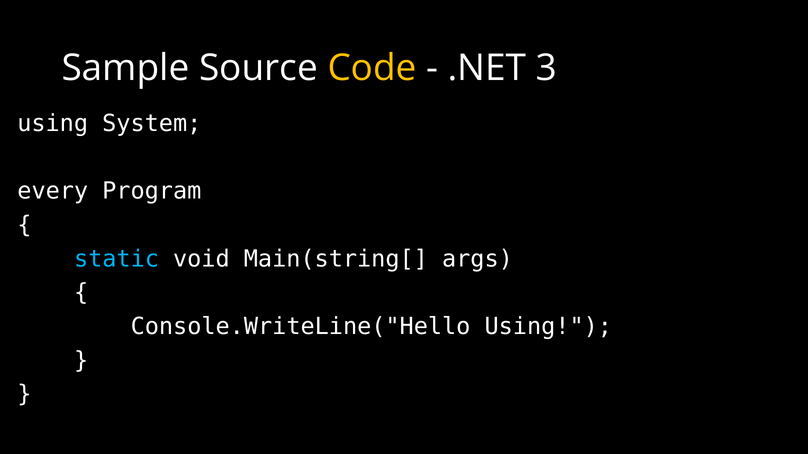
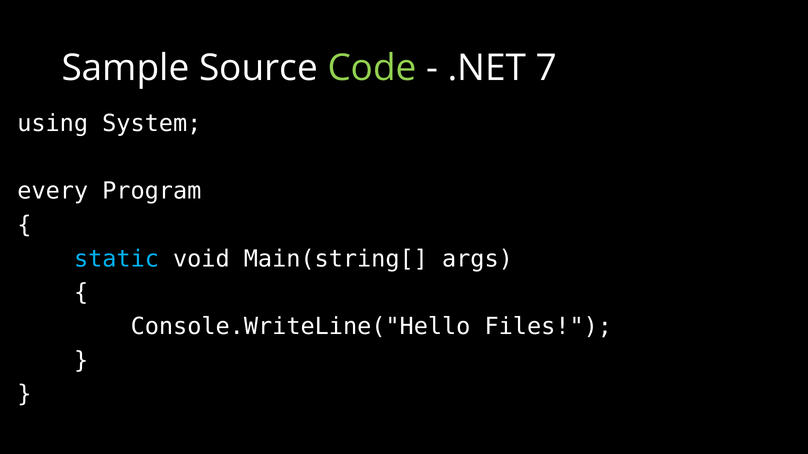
Code colour: yellow -> light green
3: 3 -> 7
Console.WriteLine("Hello Using: Using -> Files
